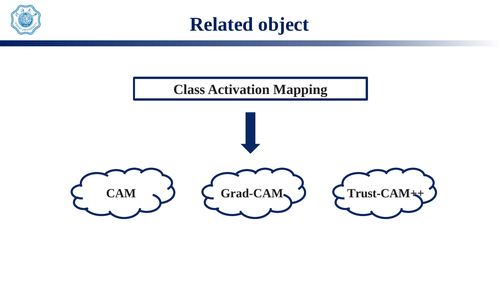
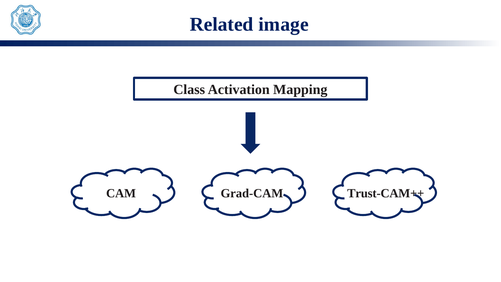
object: object -> image
